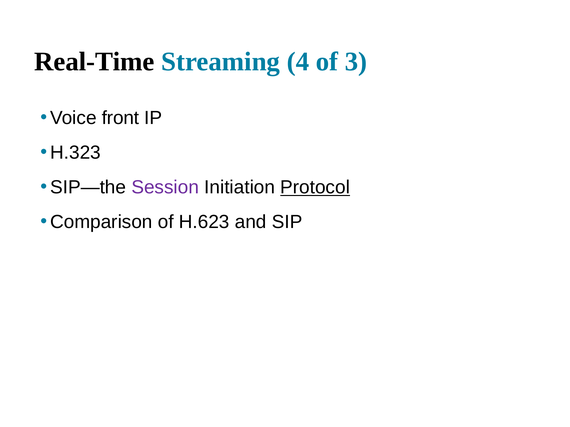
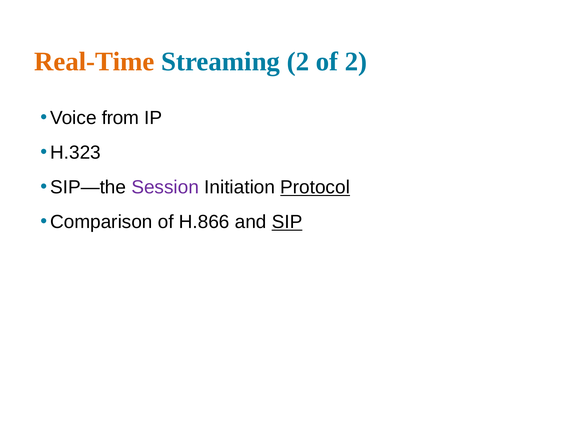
Real-Time colour: black -> orange
Streaming 4: 4 -> 2
of 3: 3 -> 2
front: front -> from
H.623: H.623 -> H.866
SIP underline: none -> present
